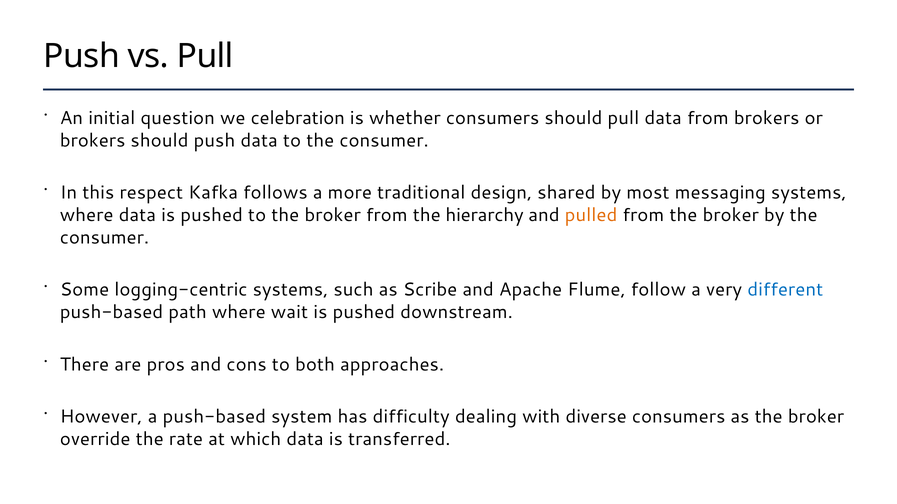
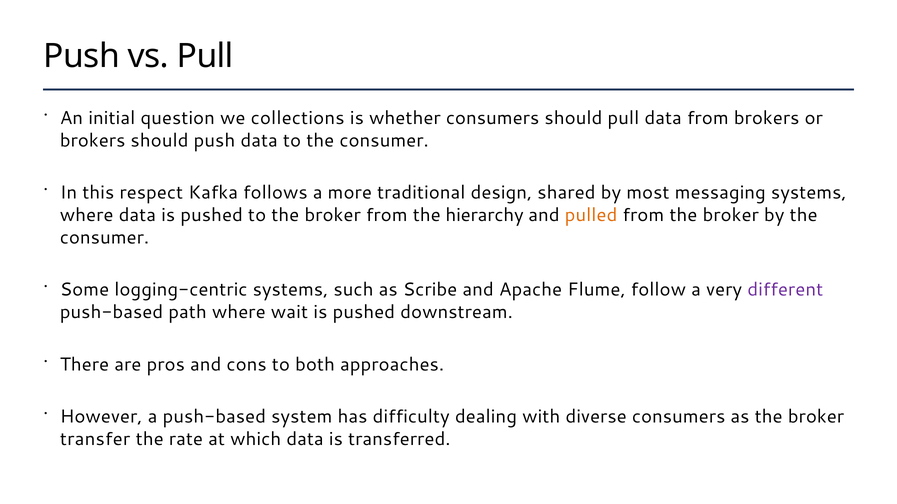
celebration: celebration -> collections
different colour: blue -> purple
override: override -> transfer
